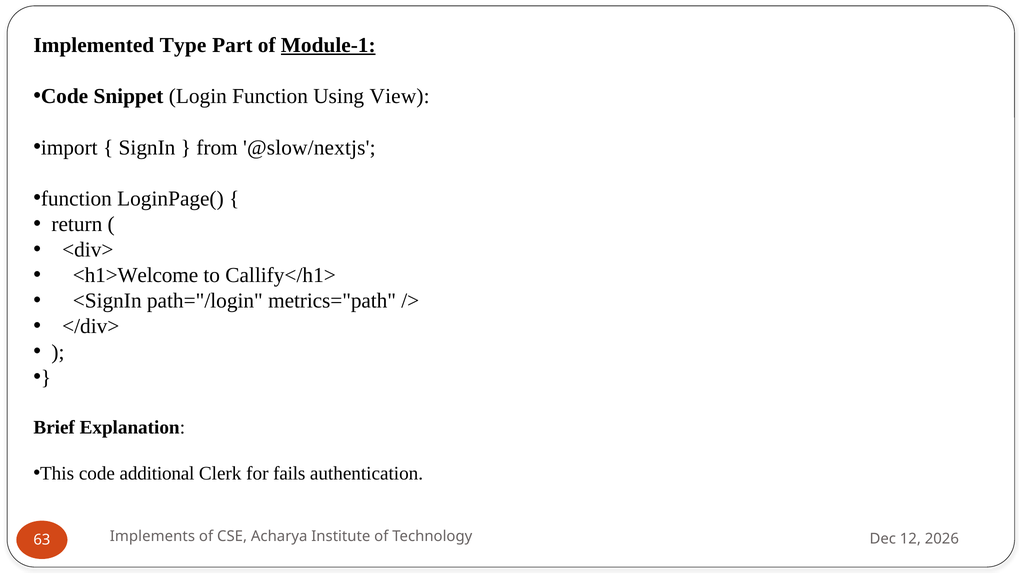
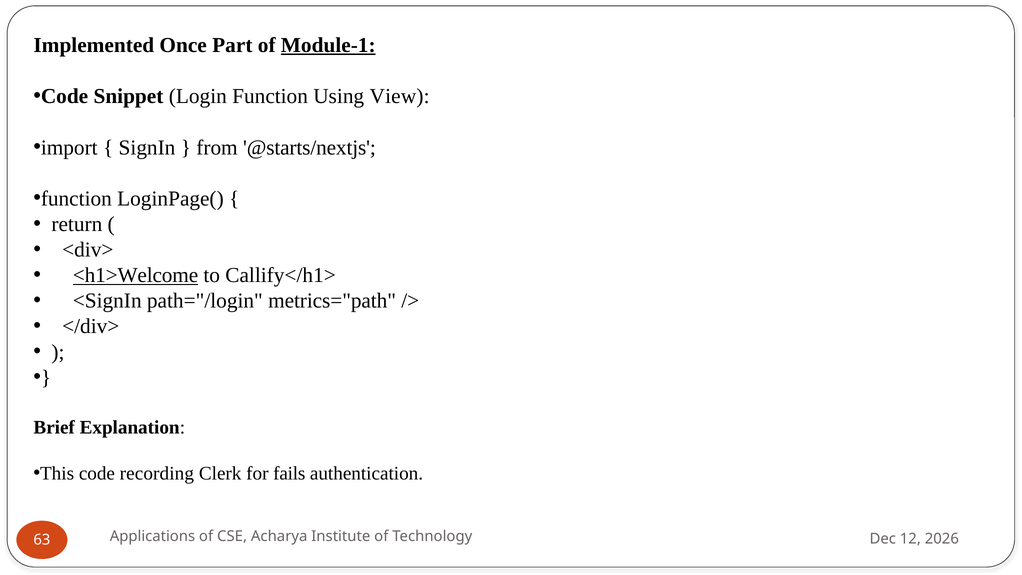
Type: Type -> Once
@slow/nextjs: @slow/nextjs -> @starts/nextjs
<h1>Welcome underline: none -> present
additional: additional -> recording
Implements: Implements -> Applications
